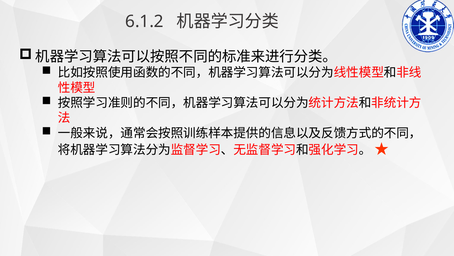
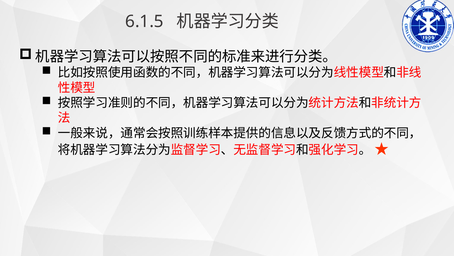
6.1.2: 6.1.2 -> 6.1.5
